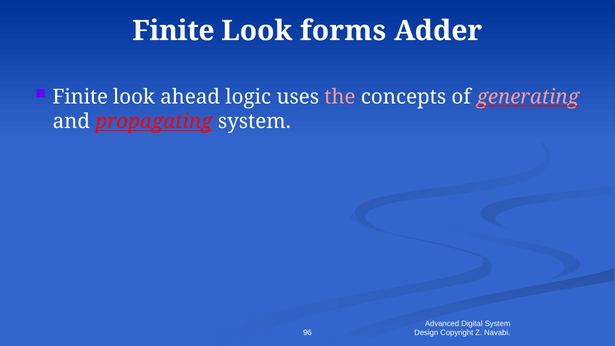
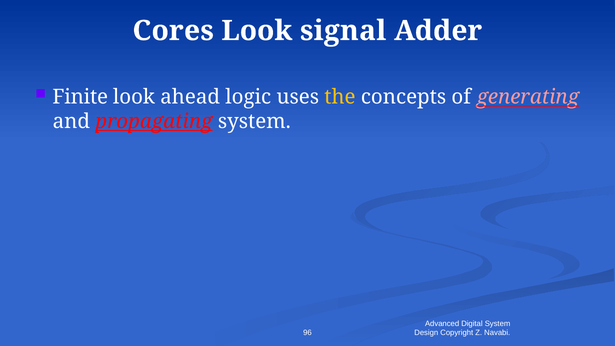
Finite at (173, 31): Finite -> Cores
forms: forms -> signal
the colour: pink -> yellow
